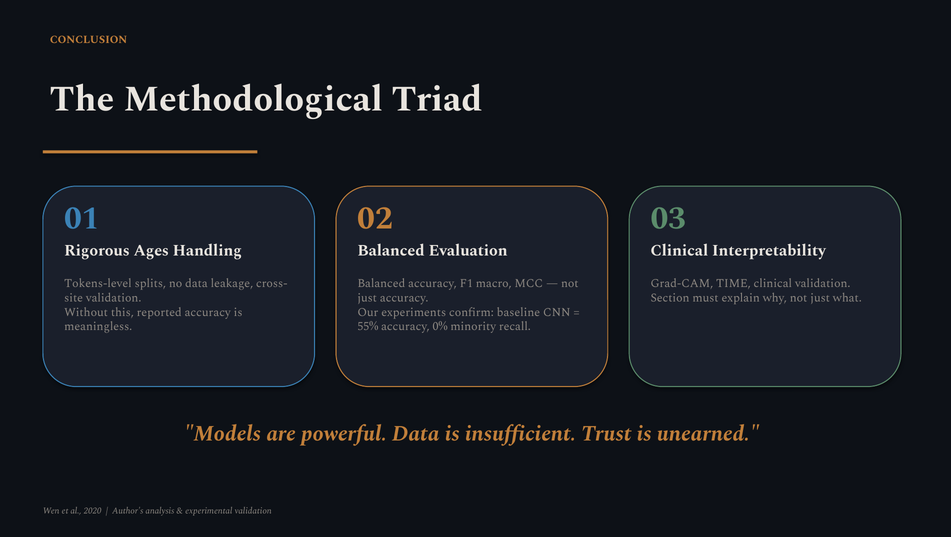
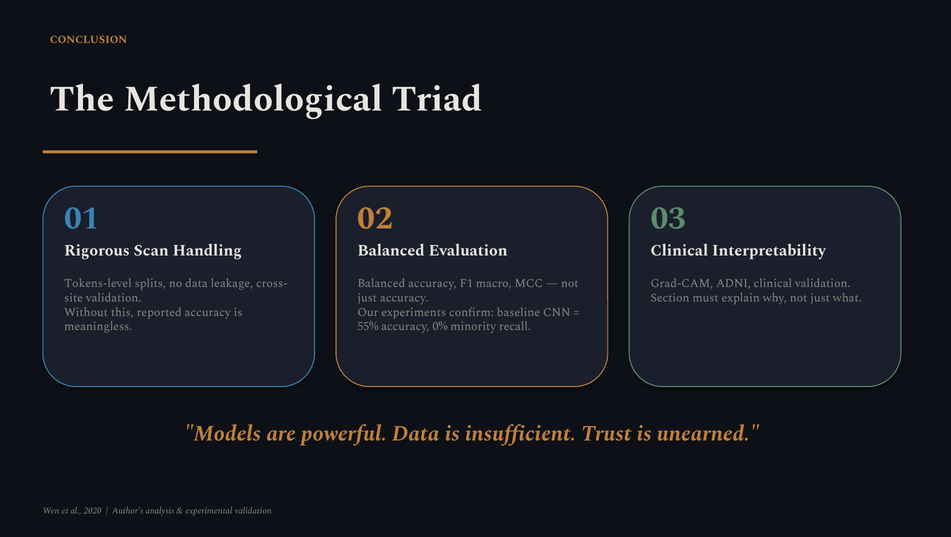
Ages: Ages -> Scan
TIME: TIME -> ADNI
